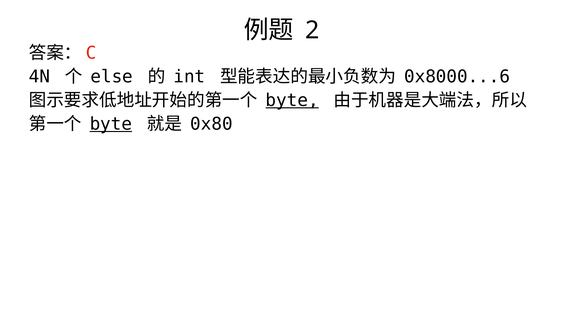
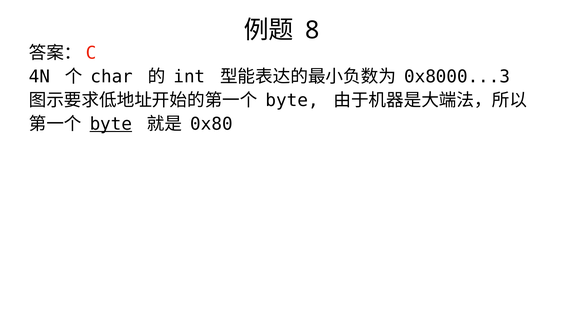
2: 2 -> 8
else: else -> char
0x8000...6: 0x8000...6 -> 0x8000...3
byte at (292, 100) underline: present -> none
